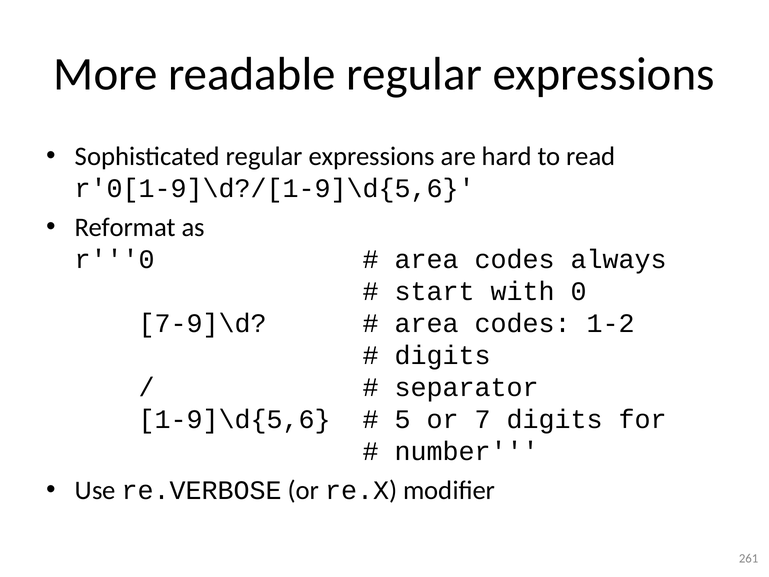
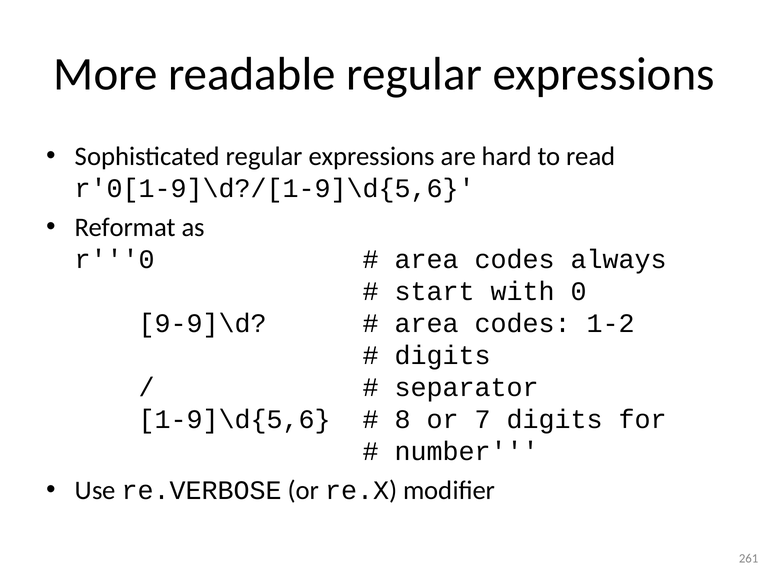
7-9]\d: 7-9]\d -> 9-9]\d
5: 5 -> 8
